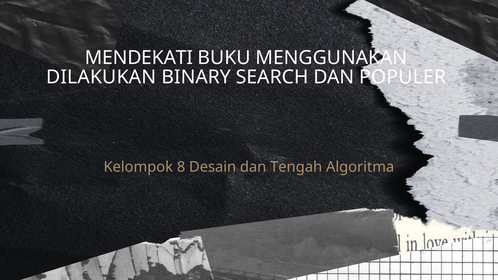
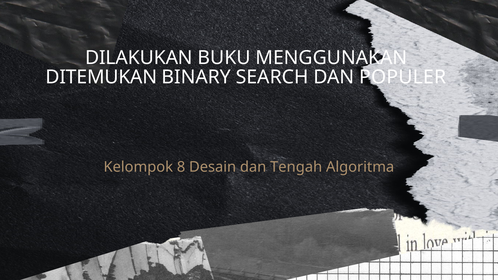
MENDEKATI: MENDEKATI -> DILAKUKAN
DILAKUKAN: DILAKUKAN -> DITEMUKAN
